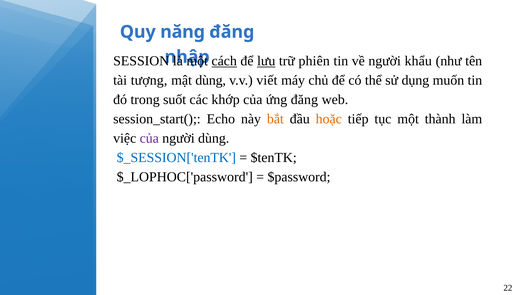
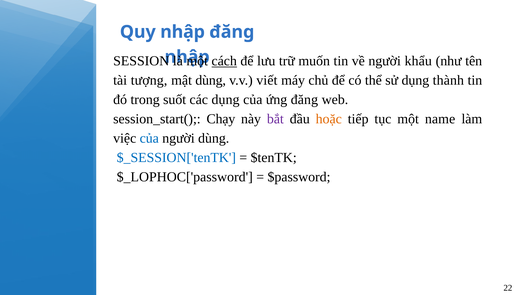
Quy năng: năng -> nhập
lưu underline: present -> none
phiên: phiên -> muốn
muốn: muốn -> thành
các khớp: khớp -> dụng
Echo: Echo -> Chạy
bắt colour: orange -> purple
thành: thành -> name
của at (149, 138) colour: purple -> blue
